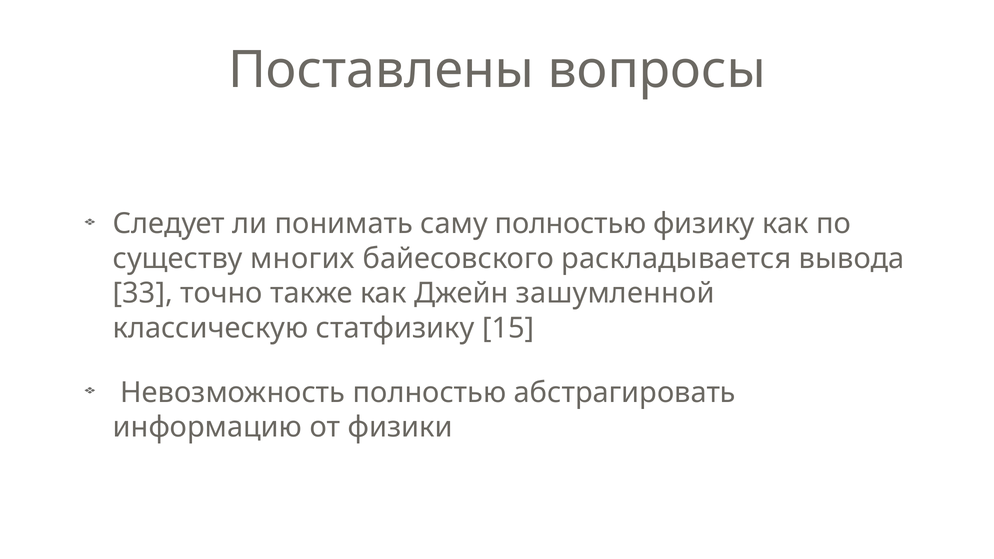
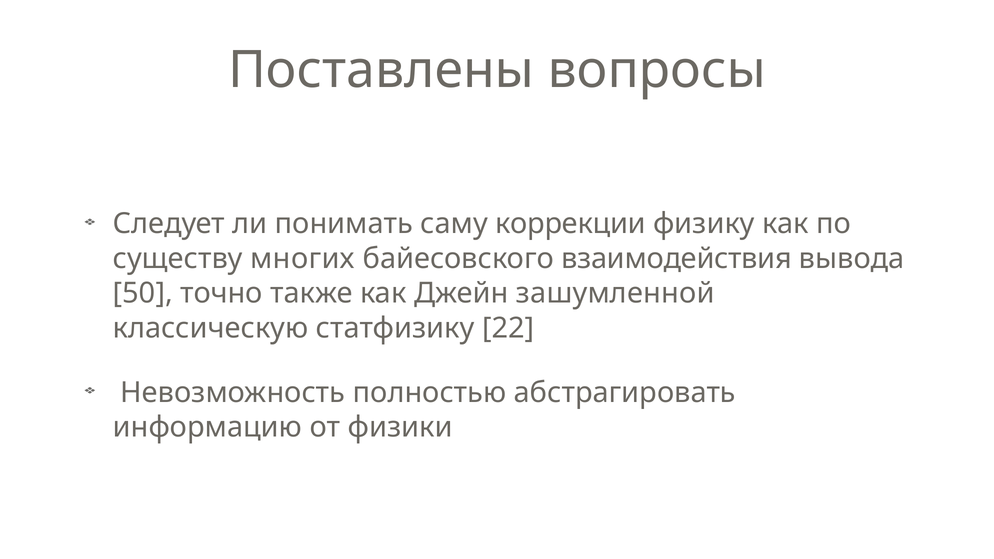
саму полностью: полностью -> коррекции
раскладывается: раскладывается -> взаимодействия
33: 33 -> 50
15: 15 -> 22
